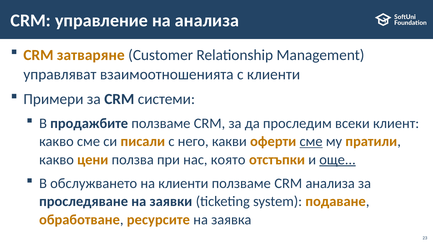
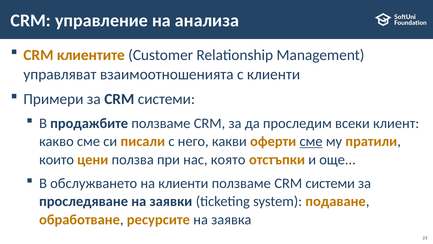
затваряне: затваряне -> клиентите
какво at (57, 159): какво -> които
още underline: present -> none
ползваме CRM анализа: анализа -> системи
